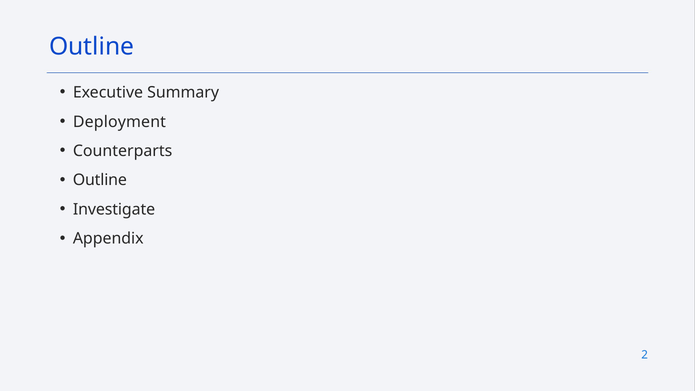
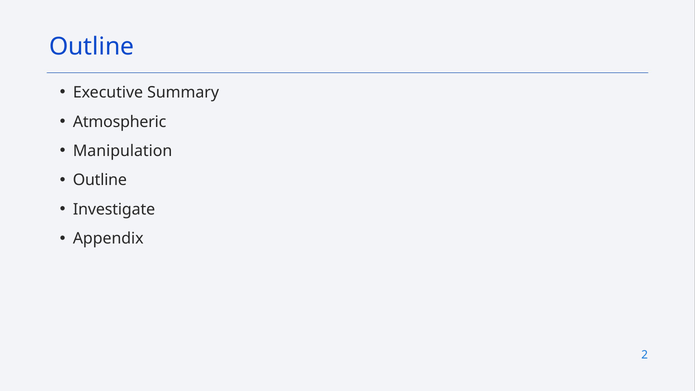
Deployment: Deployment -> Atmospheric
Counterparts: Counterparts -> Manipulation
